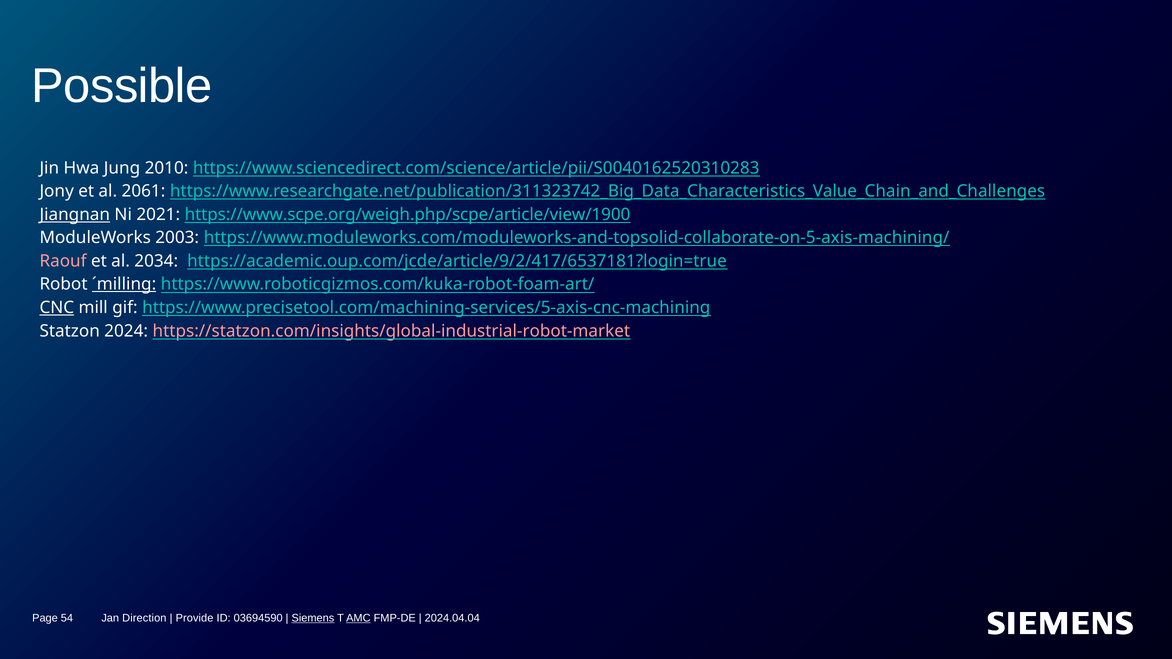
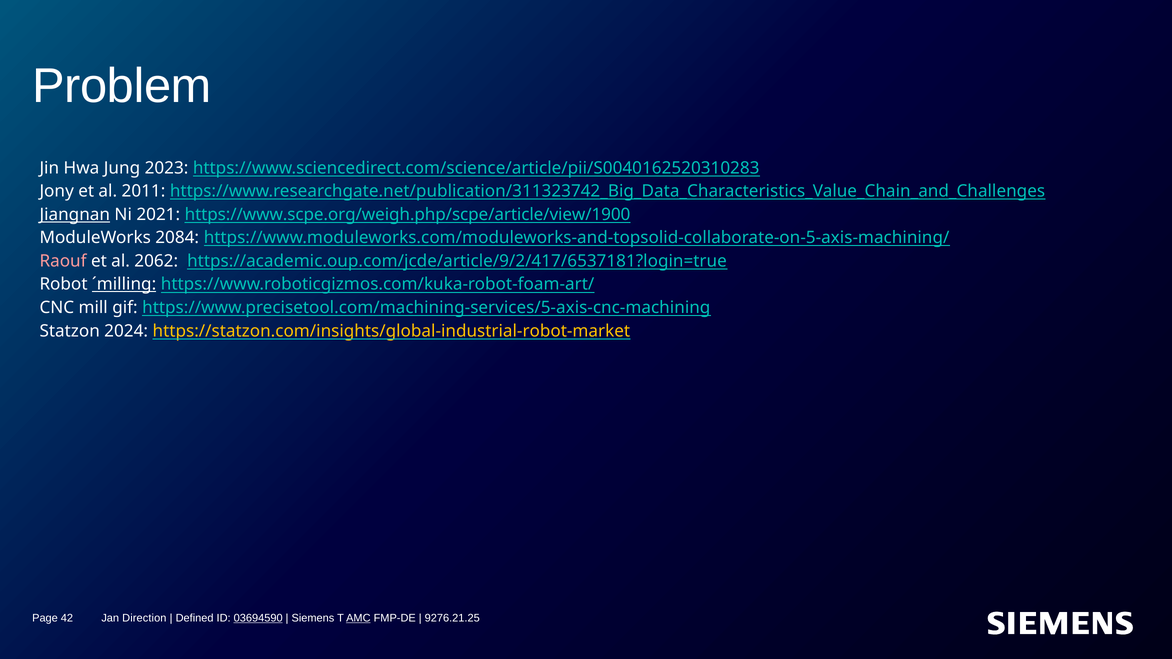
Possible: Possible -> Problem
2010: 2010 -> 2023
2061: 2061 -> 2011
2003: 2003 -> 2084
2034: 2034 -> 2062
CNC underline: present -> none
https://statzon.com/insights/global-industrial-robot-market colour: pink -> yellow
54: 54 -> 42
Provide: Provide -> Defined
03694590 underline: none -> present
Siemens underline: present -> none
2024.04.04: 2024.04.04 -> 9276.21.25
